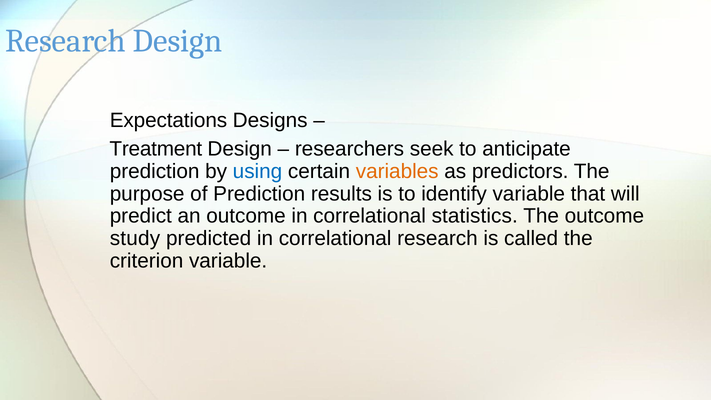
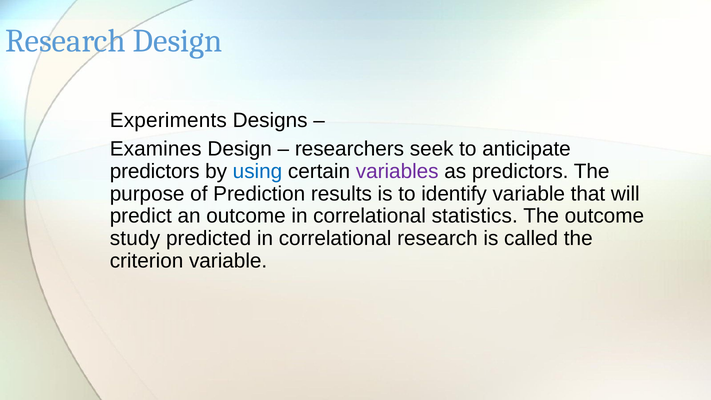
Expectations: Expectations -> Experiments
Treatment: Treatment -> Examines
prediction at (155, 171): prediction -> predictors
variables colour: orange -> purple
